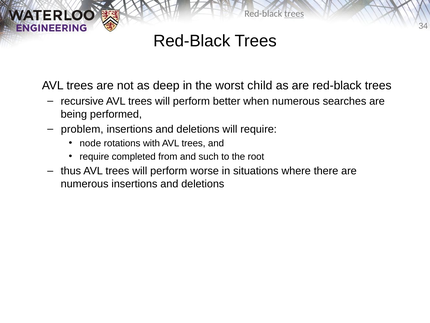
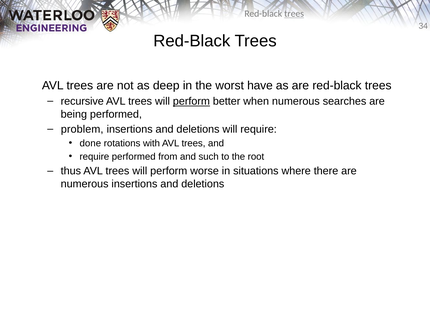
child: child -> have
perform at (191, 101) underline: none -> present
node: node -> done
require completed: completed -> performed
